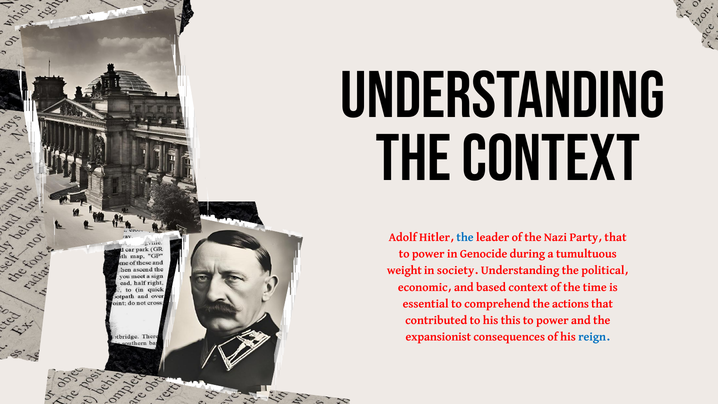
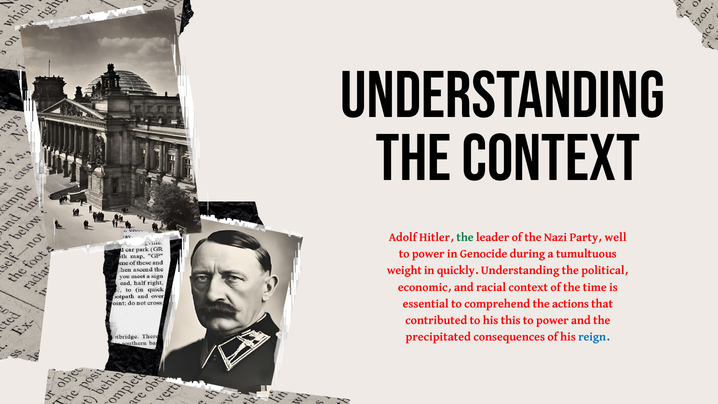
the at (465, 237) colour: blue -> green
Party that: that -> well
society: society -> quickly
based: based -> racial
expansionist: expansionist -> precipitated
